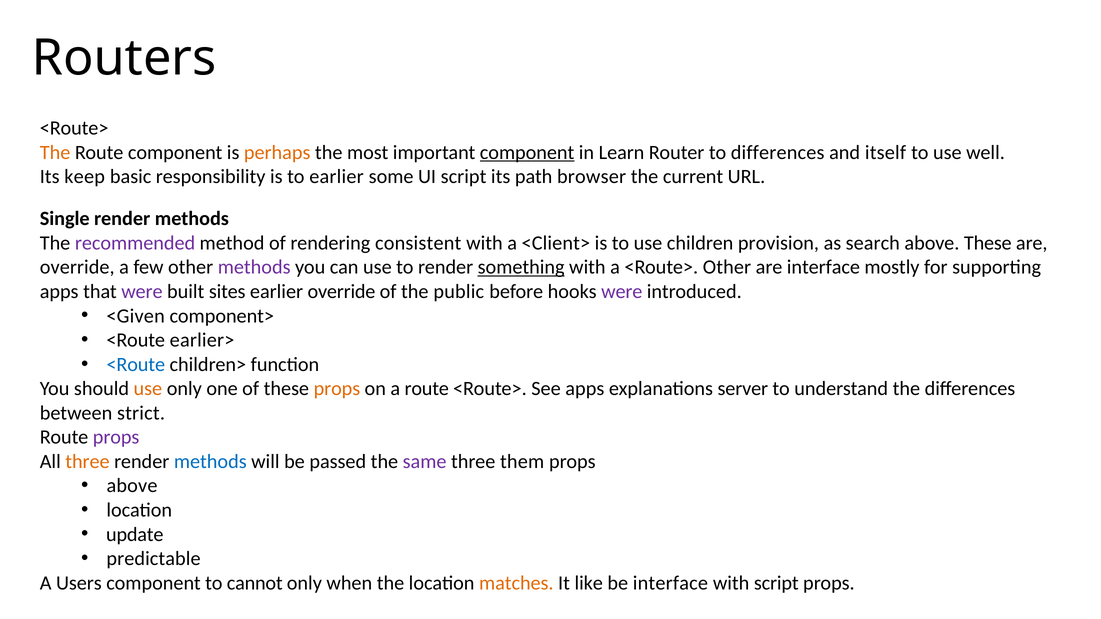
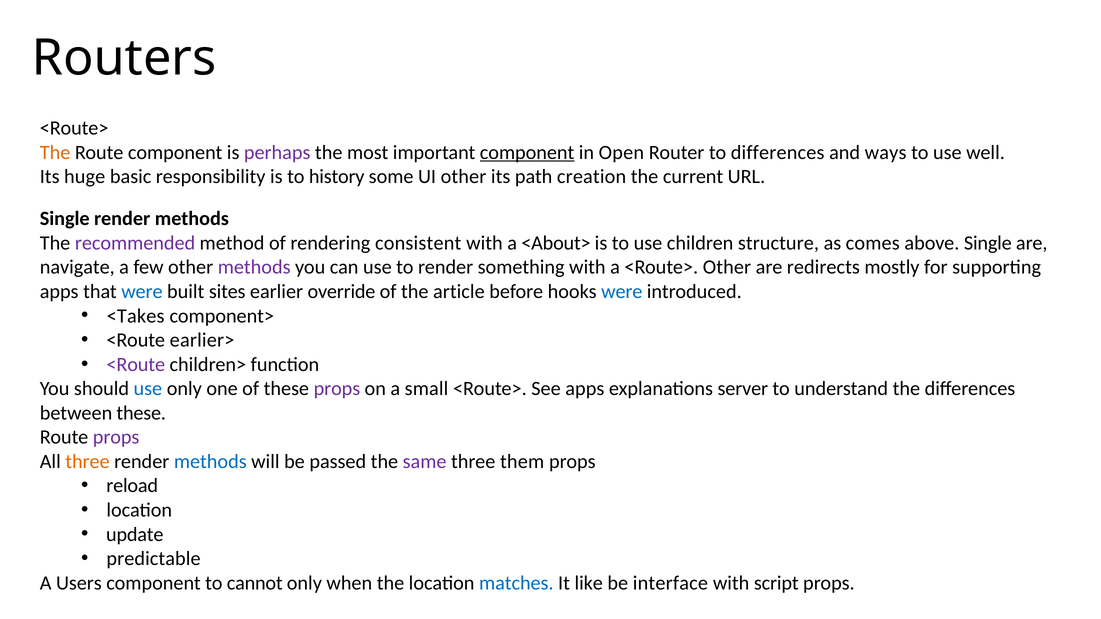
perhaps colour: orange -> purple
Learn: Learn -> Open
itself: itself -> ways
keep: keep -> huge
to earlier: earlier -> history
UI script: script -> other
browser: browser -> creation
<Client>: <Client> -> <About>
provision: provision -> structure
search: search -> comes
above These: These -> Single
override at (77, 267): override -> navigate
something underline: present -> none
are interface: interface -> redirects
were at (142, 292) colour: purple -> blue
public: public -> article
were at (622, 292) colour: purple -> blue
<Given: <Given -> <Takes
<Route at (136, 365) colour: blue -> purple
use at (148, 389) colour: orange -> blue
props at (337, 389) colour: orange -> purple
a route: route -> small
between strict: strict -> these
above at (132, 486): above -> reload
matches colour: orange -> blue
